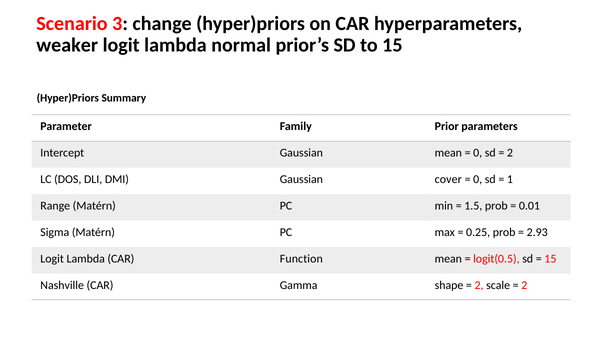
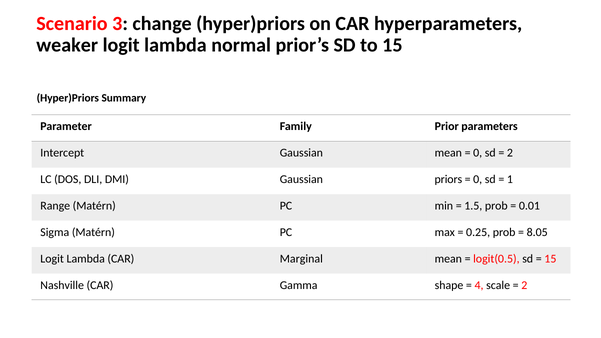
cover: cover -> priors
2.93: 2.93 -> 8.05
Function: Function -> Marginal
2 at (479, 285): 2 -> 4
